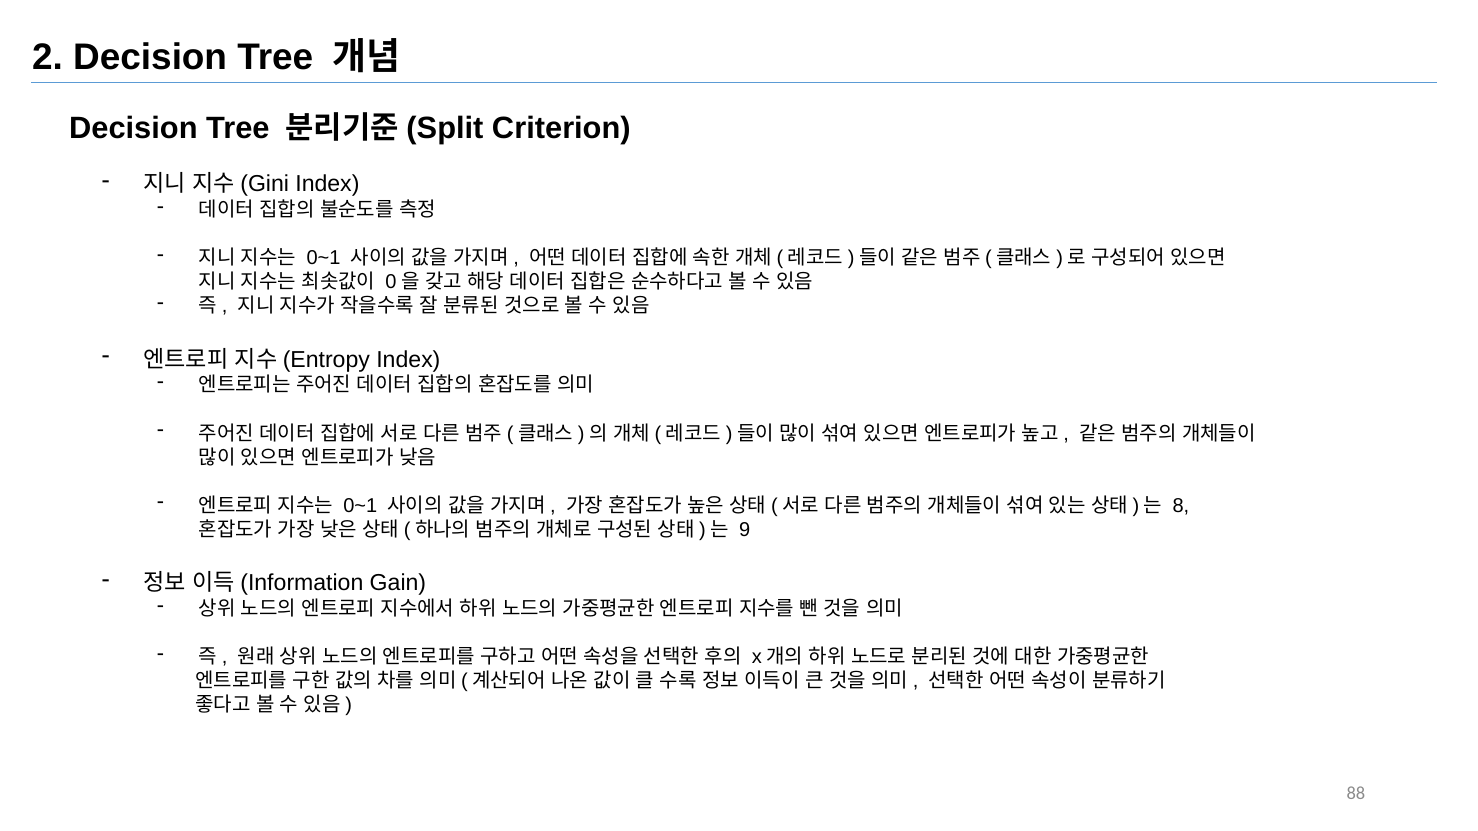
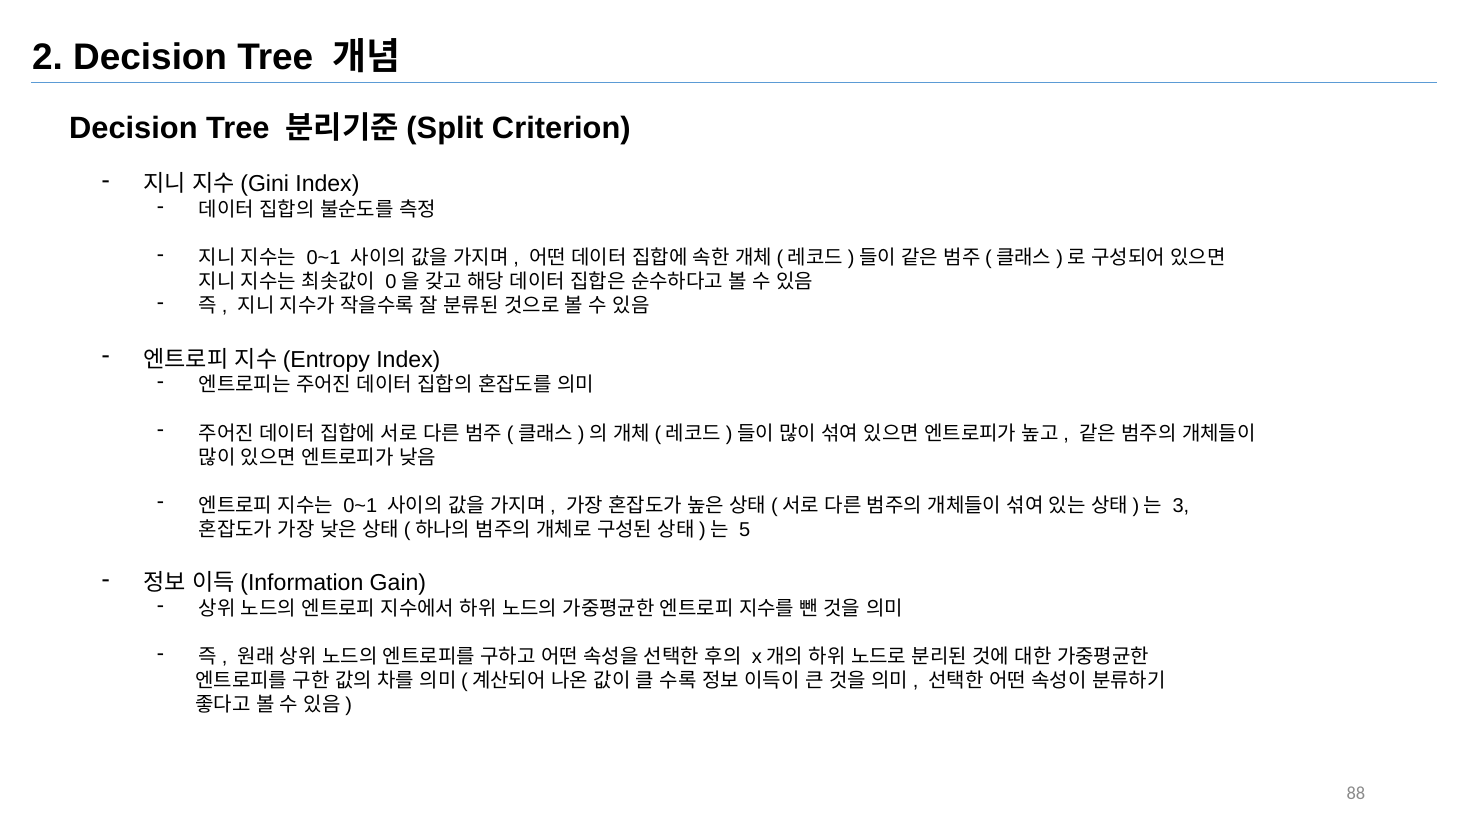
8: 8 -> 3
9: 9 -> 5
